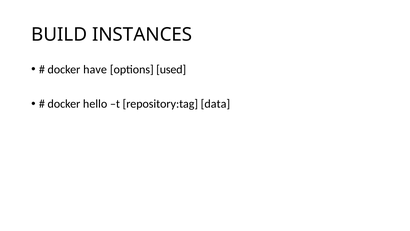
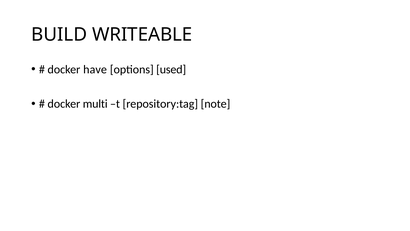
INSTANCES: INSTANCES -> WRITEABLE
hello: hello -> multi
data: data -> note
